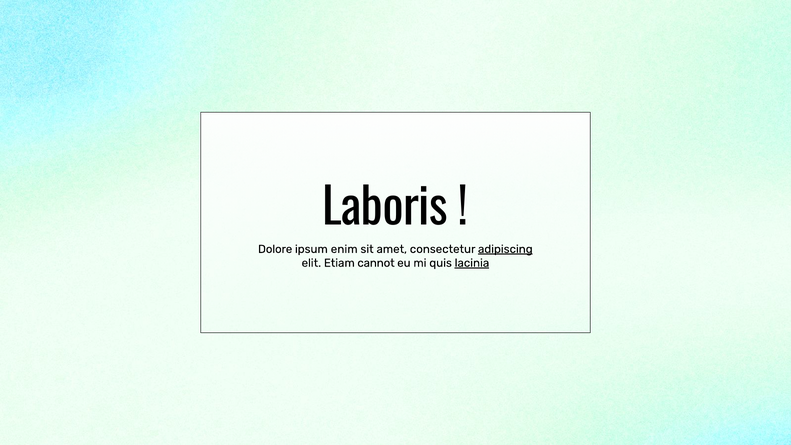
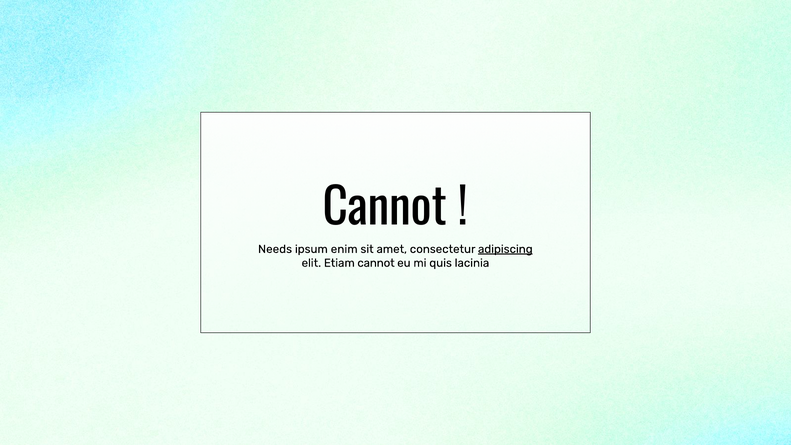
Laboris at (385, 209): Laboris -> Cannot
Dolore: Dolore -> Needs
lacinia underline: present -> none
